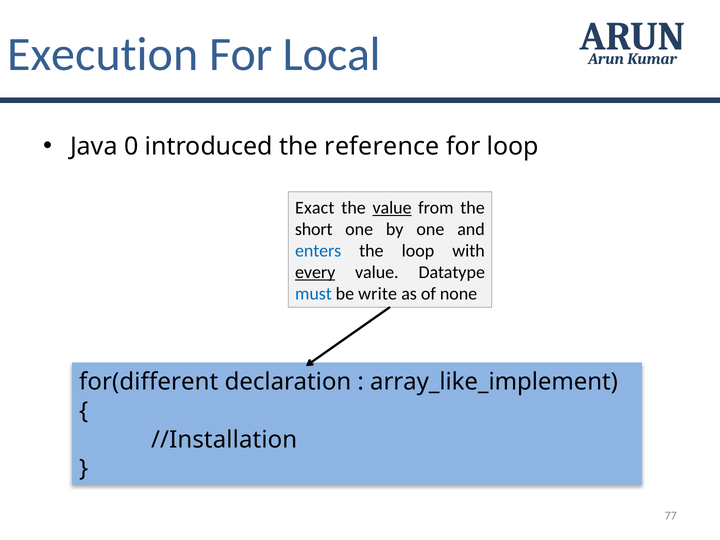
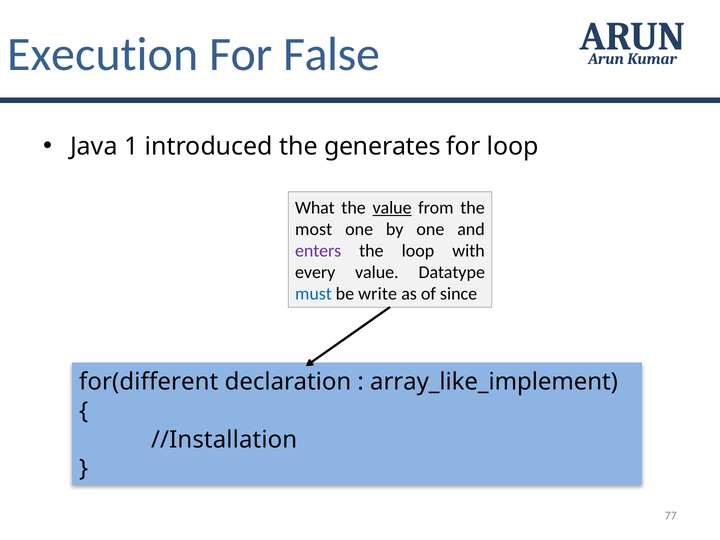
Local: Local -> False
0: 0 -> 1
reference: reference -> generates
Exact: Exact -> What
short: short -> most
enters colour: blue -> purple
every underline: present -> none
none: none -> since
